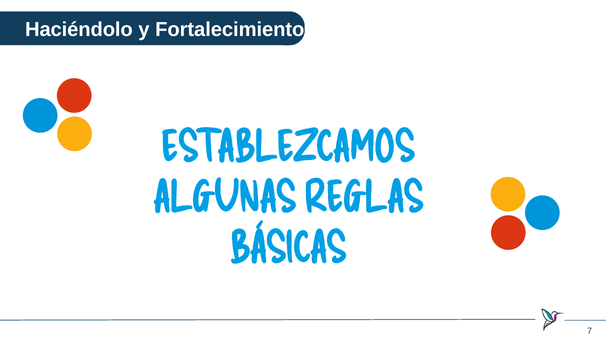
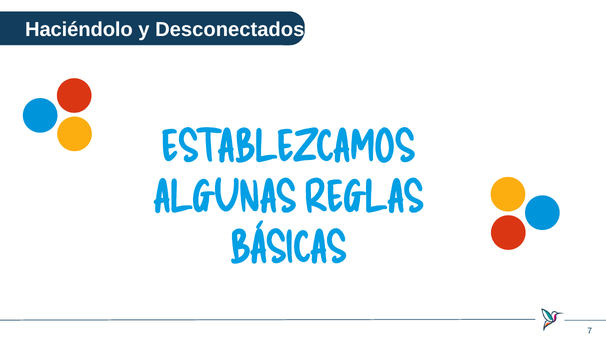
Fortalecimiento: Fortalecimiento -> Desconectados
